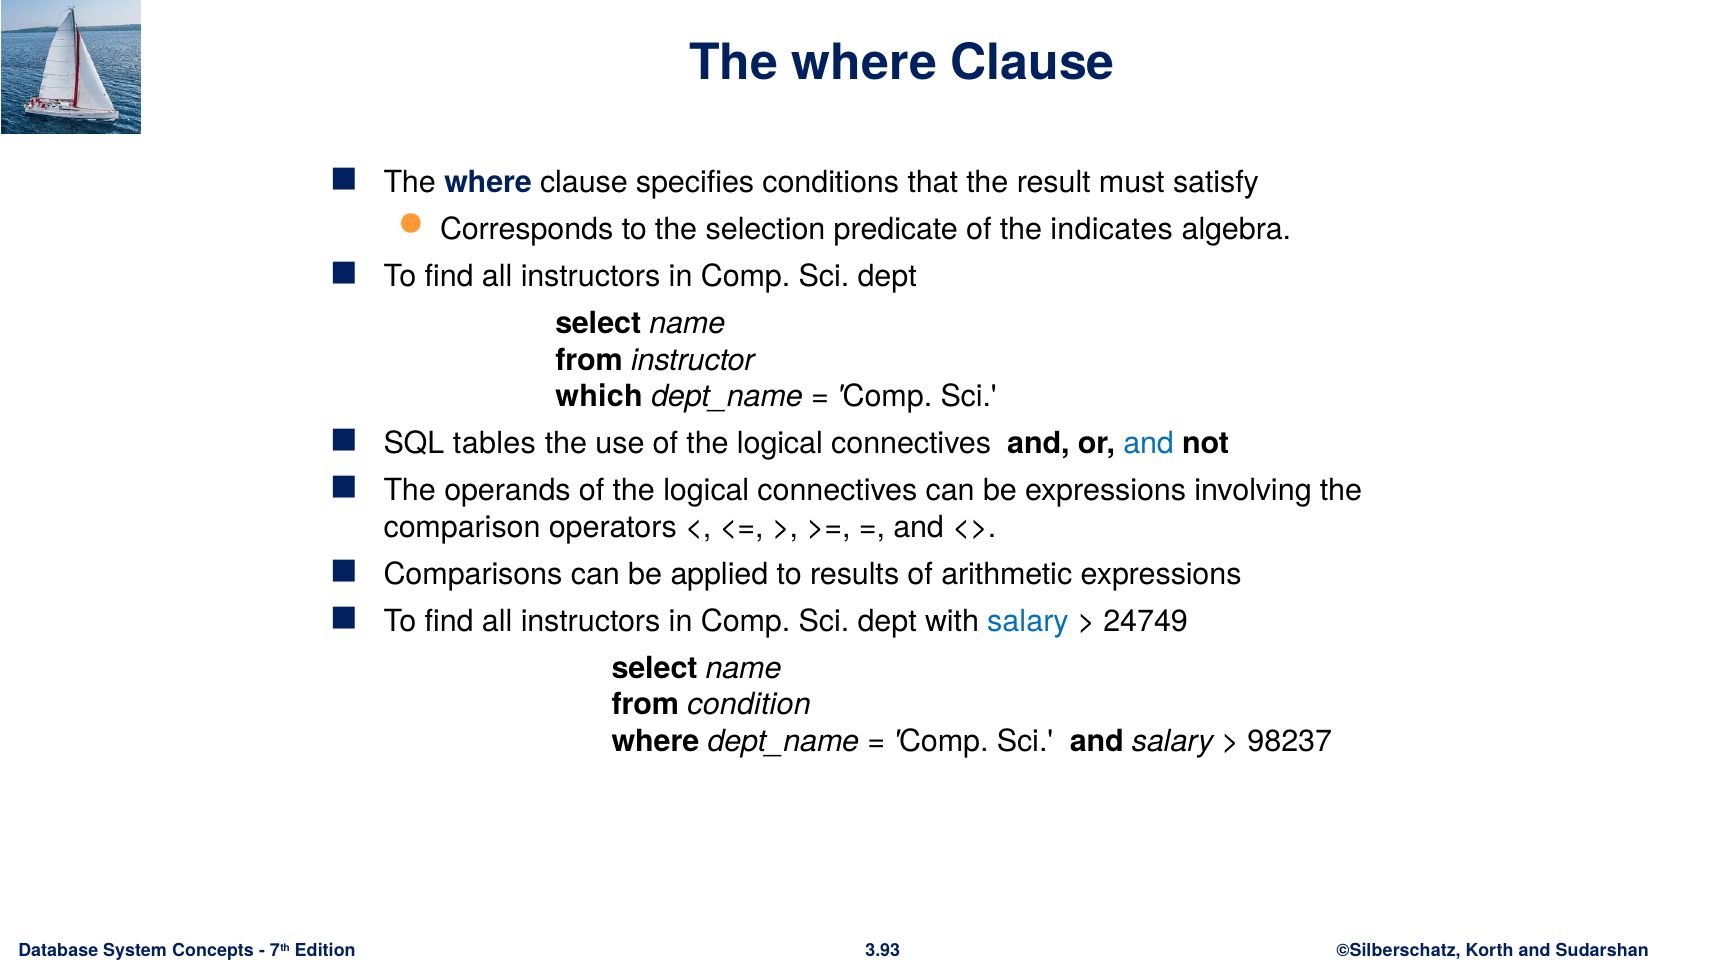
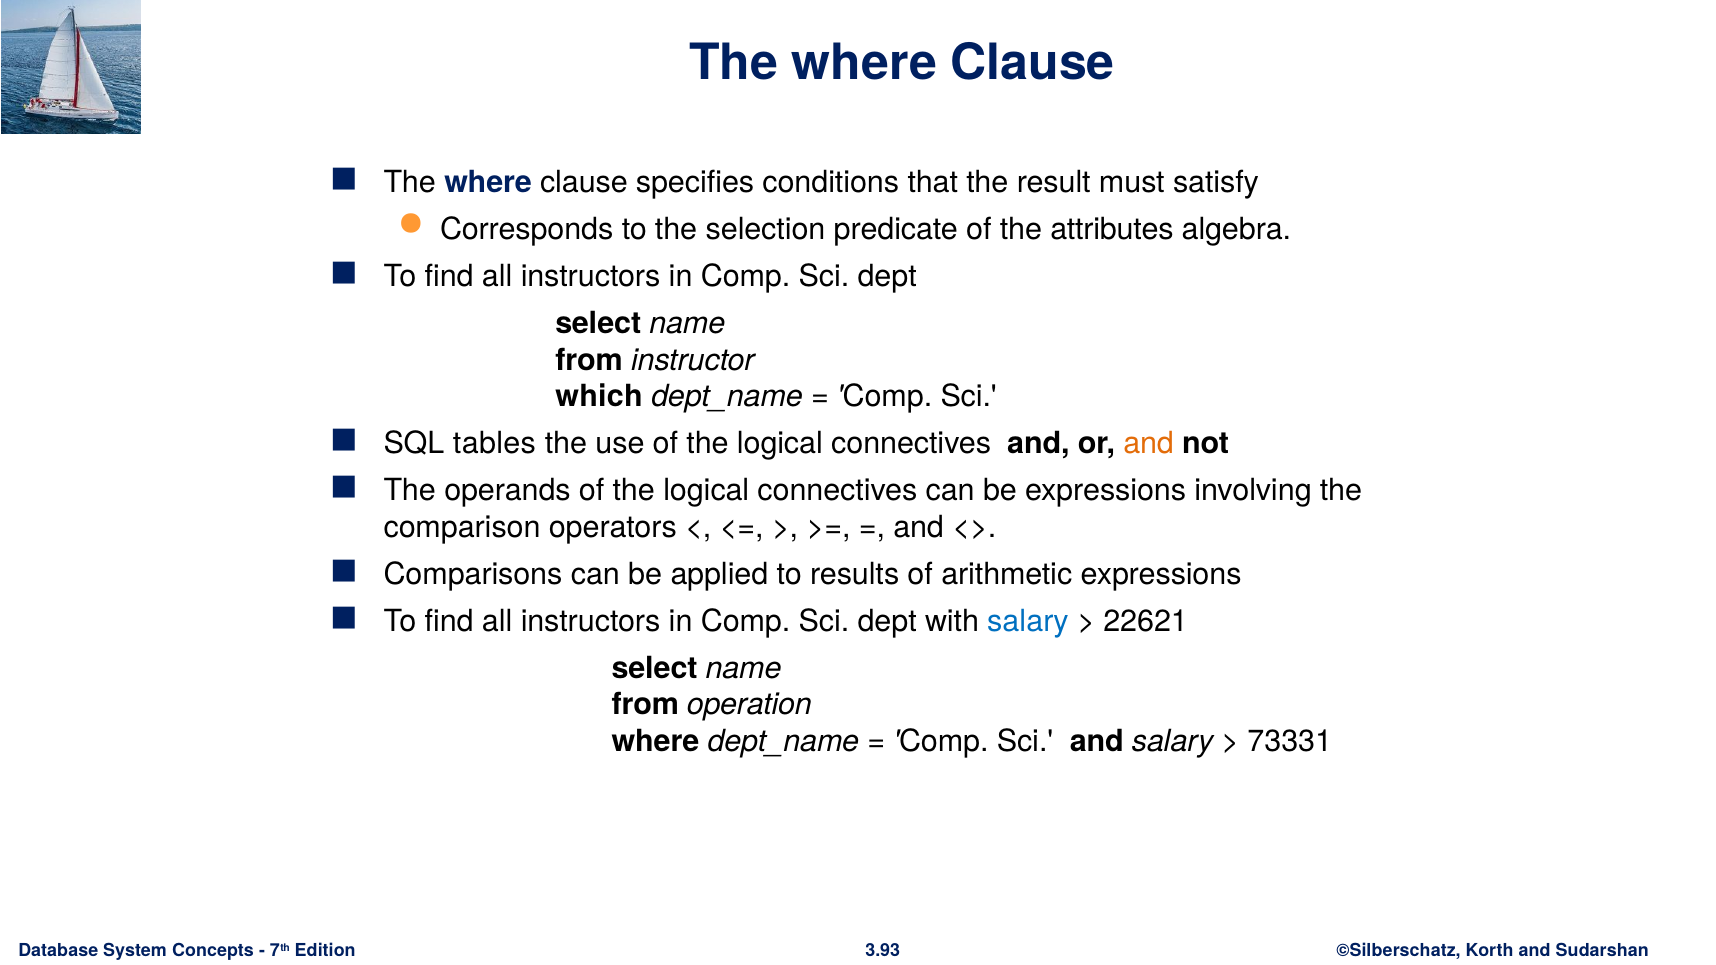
indicates: indicates -> attributes
and at (1149, 444) colour: blue -> orange
24749: 24749 -> 22621
condition: condition -> operation
98237: 98237 -> 73331
